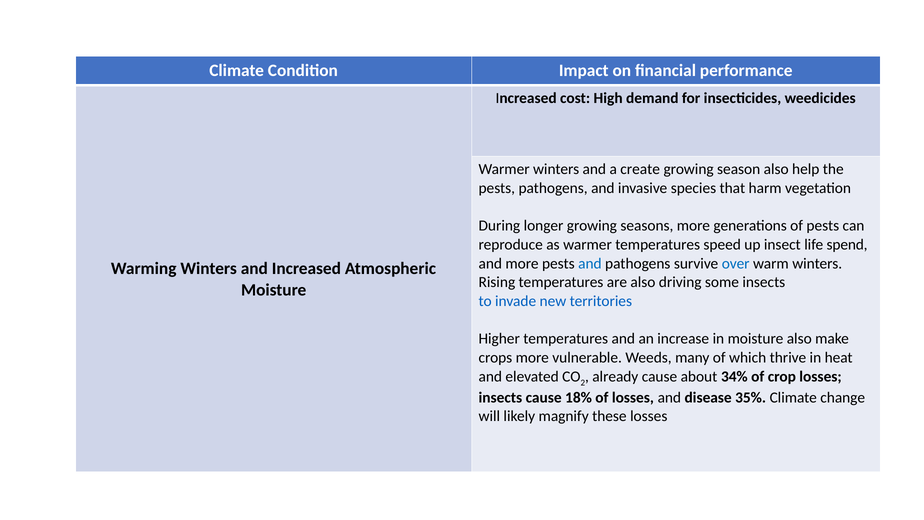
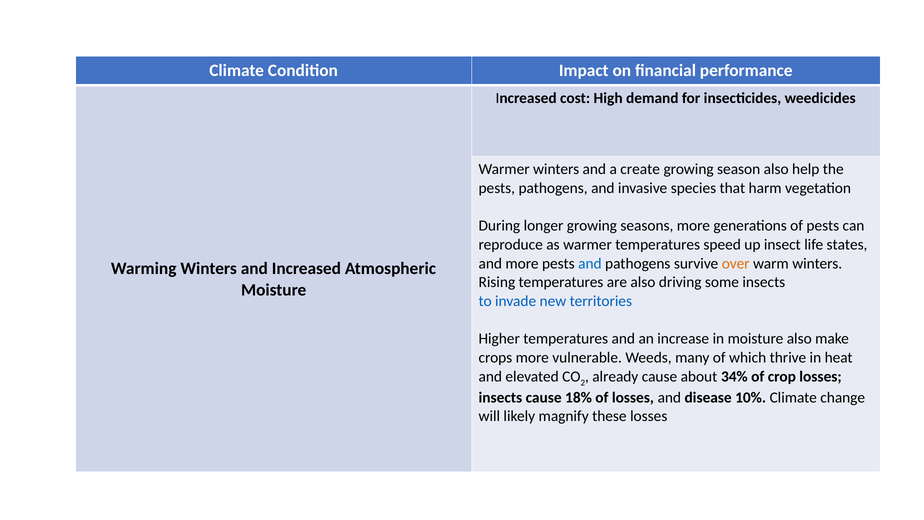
spend: spend -> states
over colour: blue -> orange
35%: 35% -> 10%
